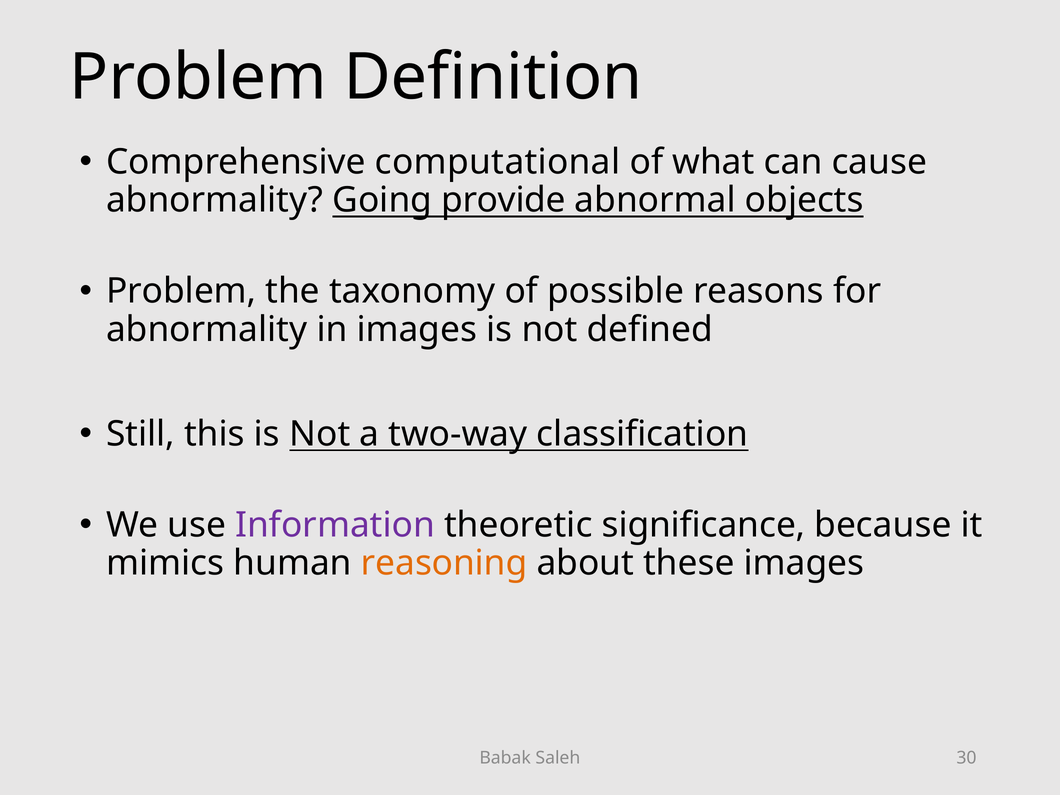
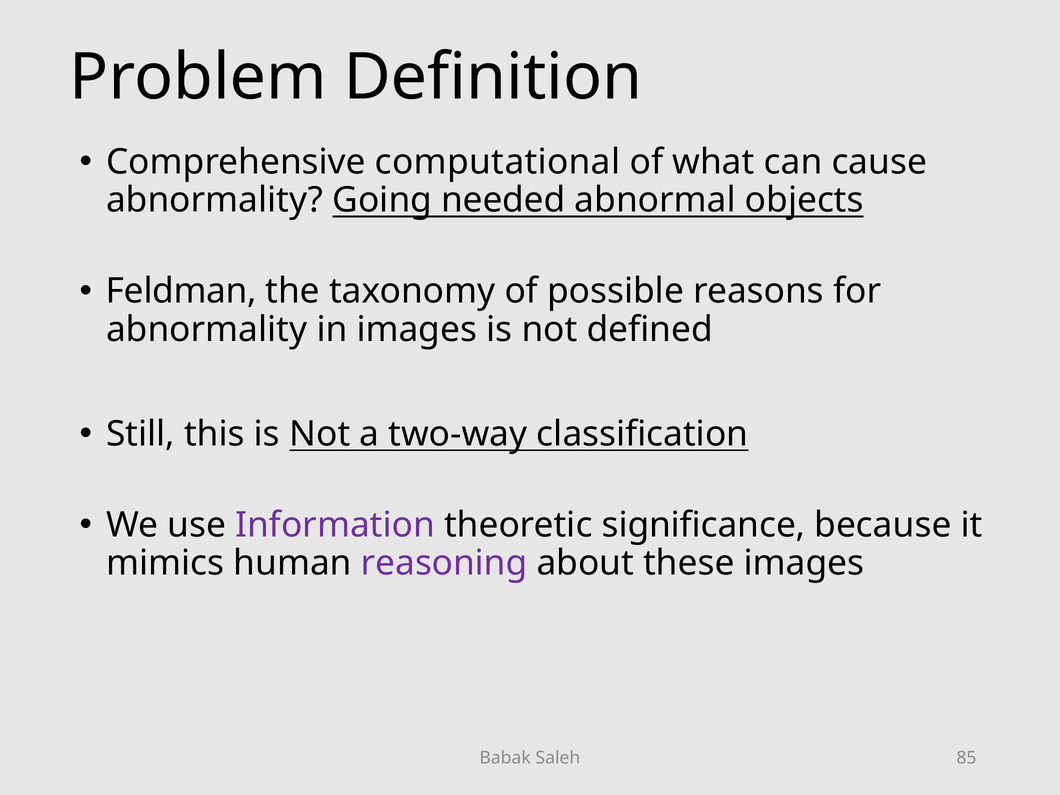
provide: provide -> needed
Problem at (181, 291): Problem -> Feldman
reasoning colour: orange -> purple
30: 30 -> 85
